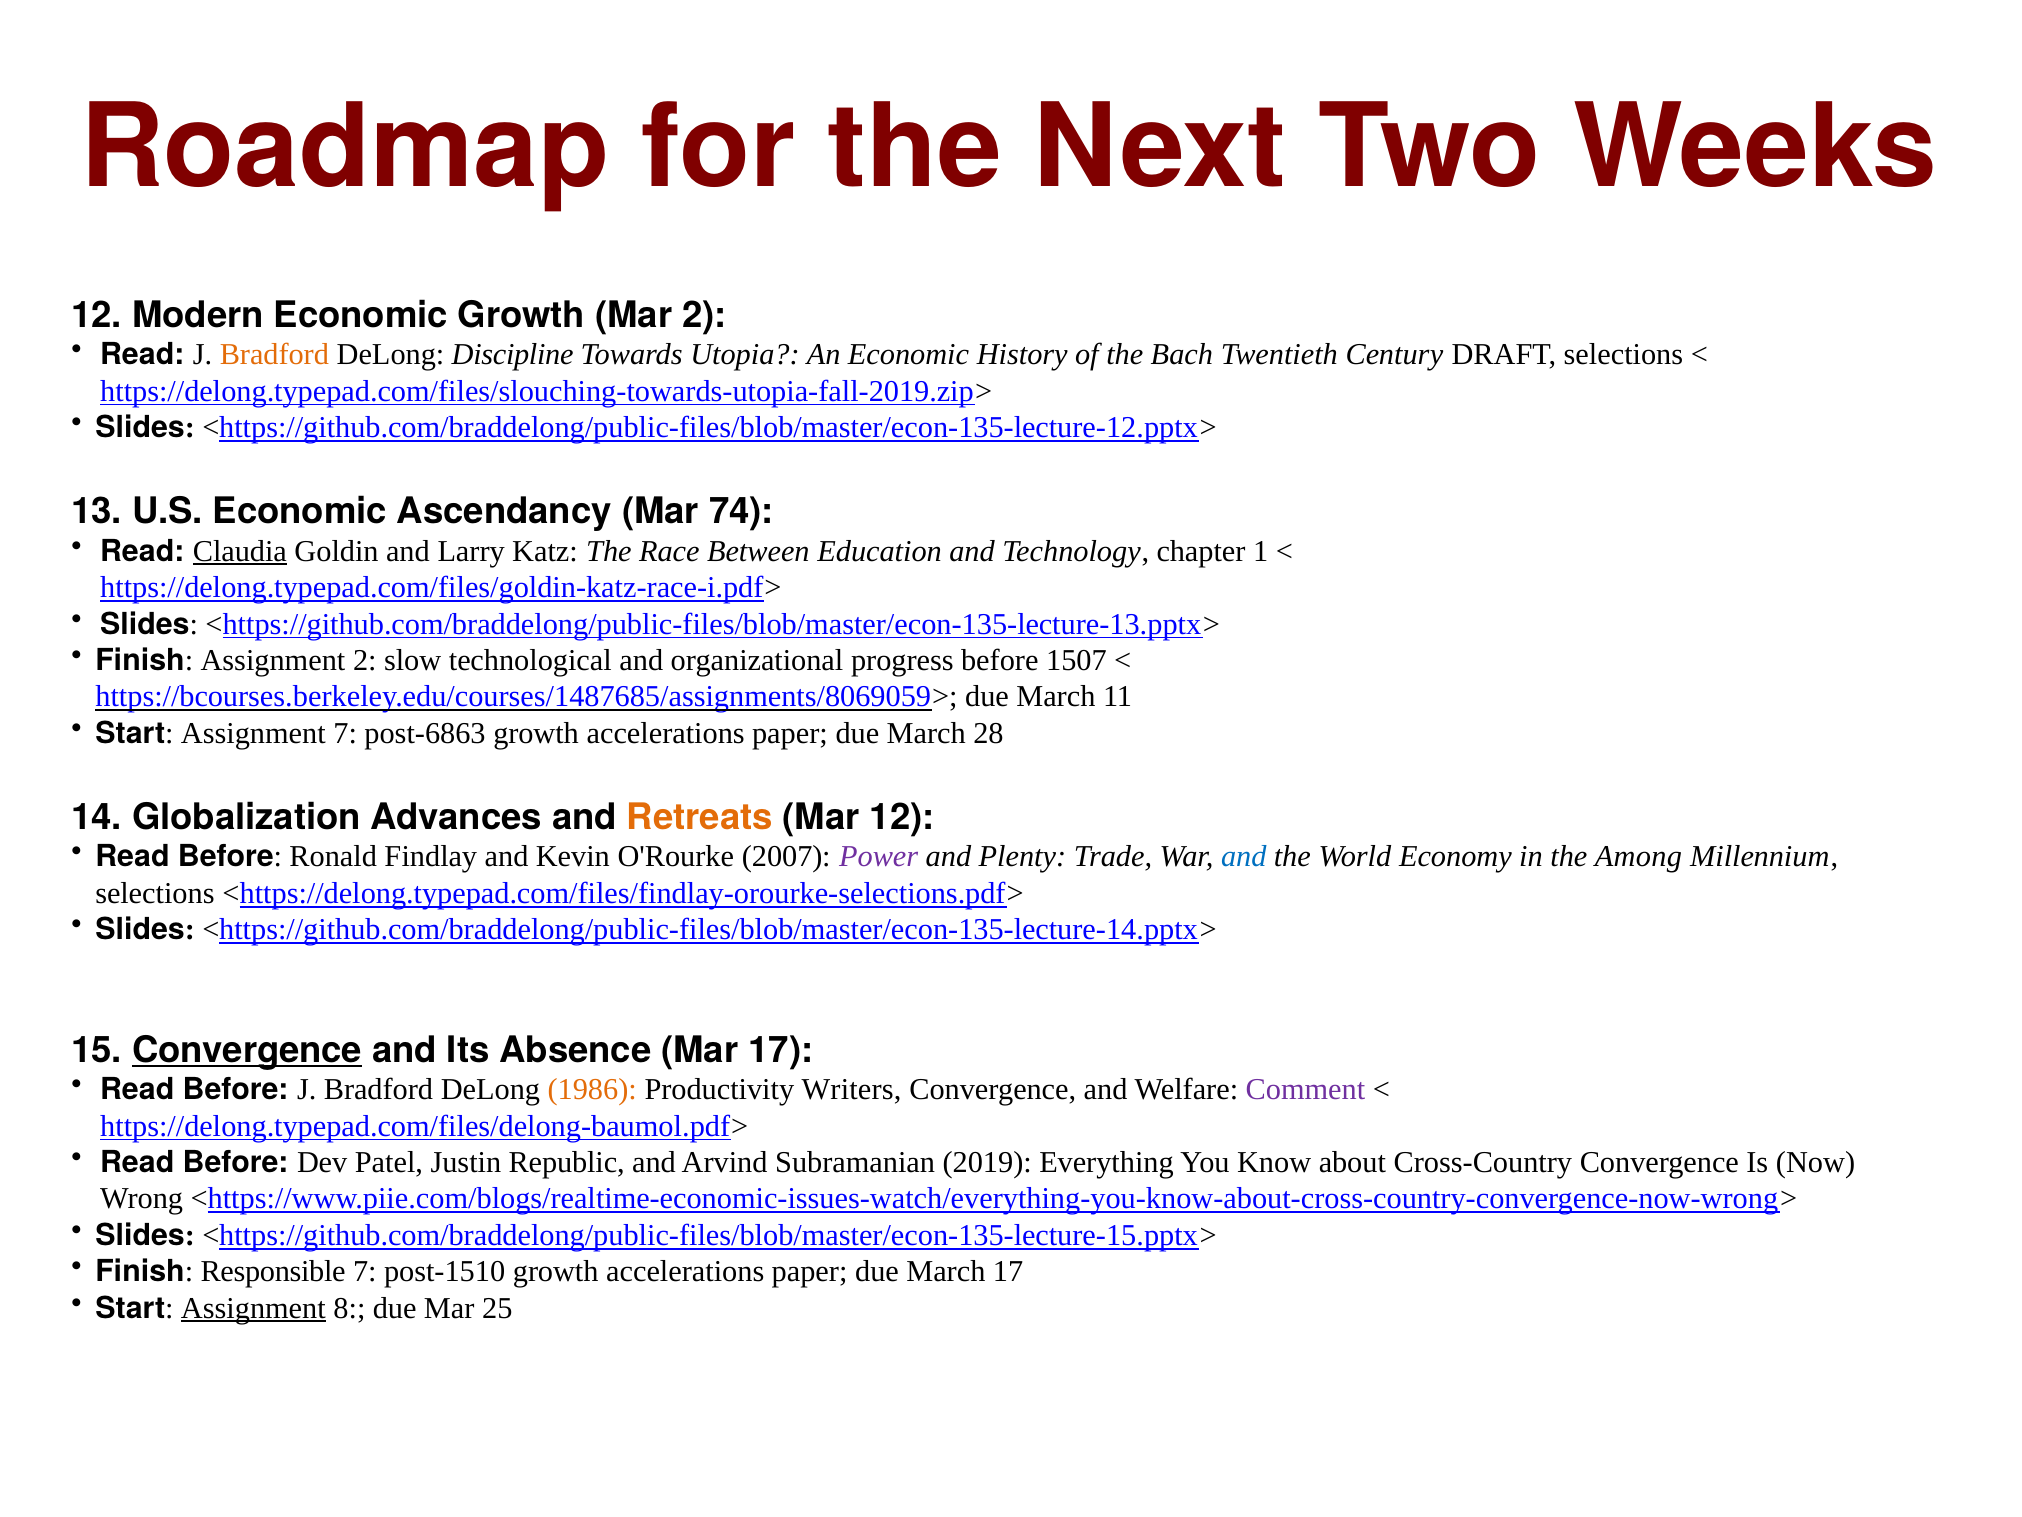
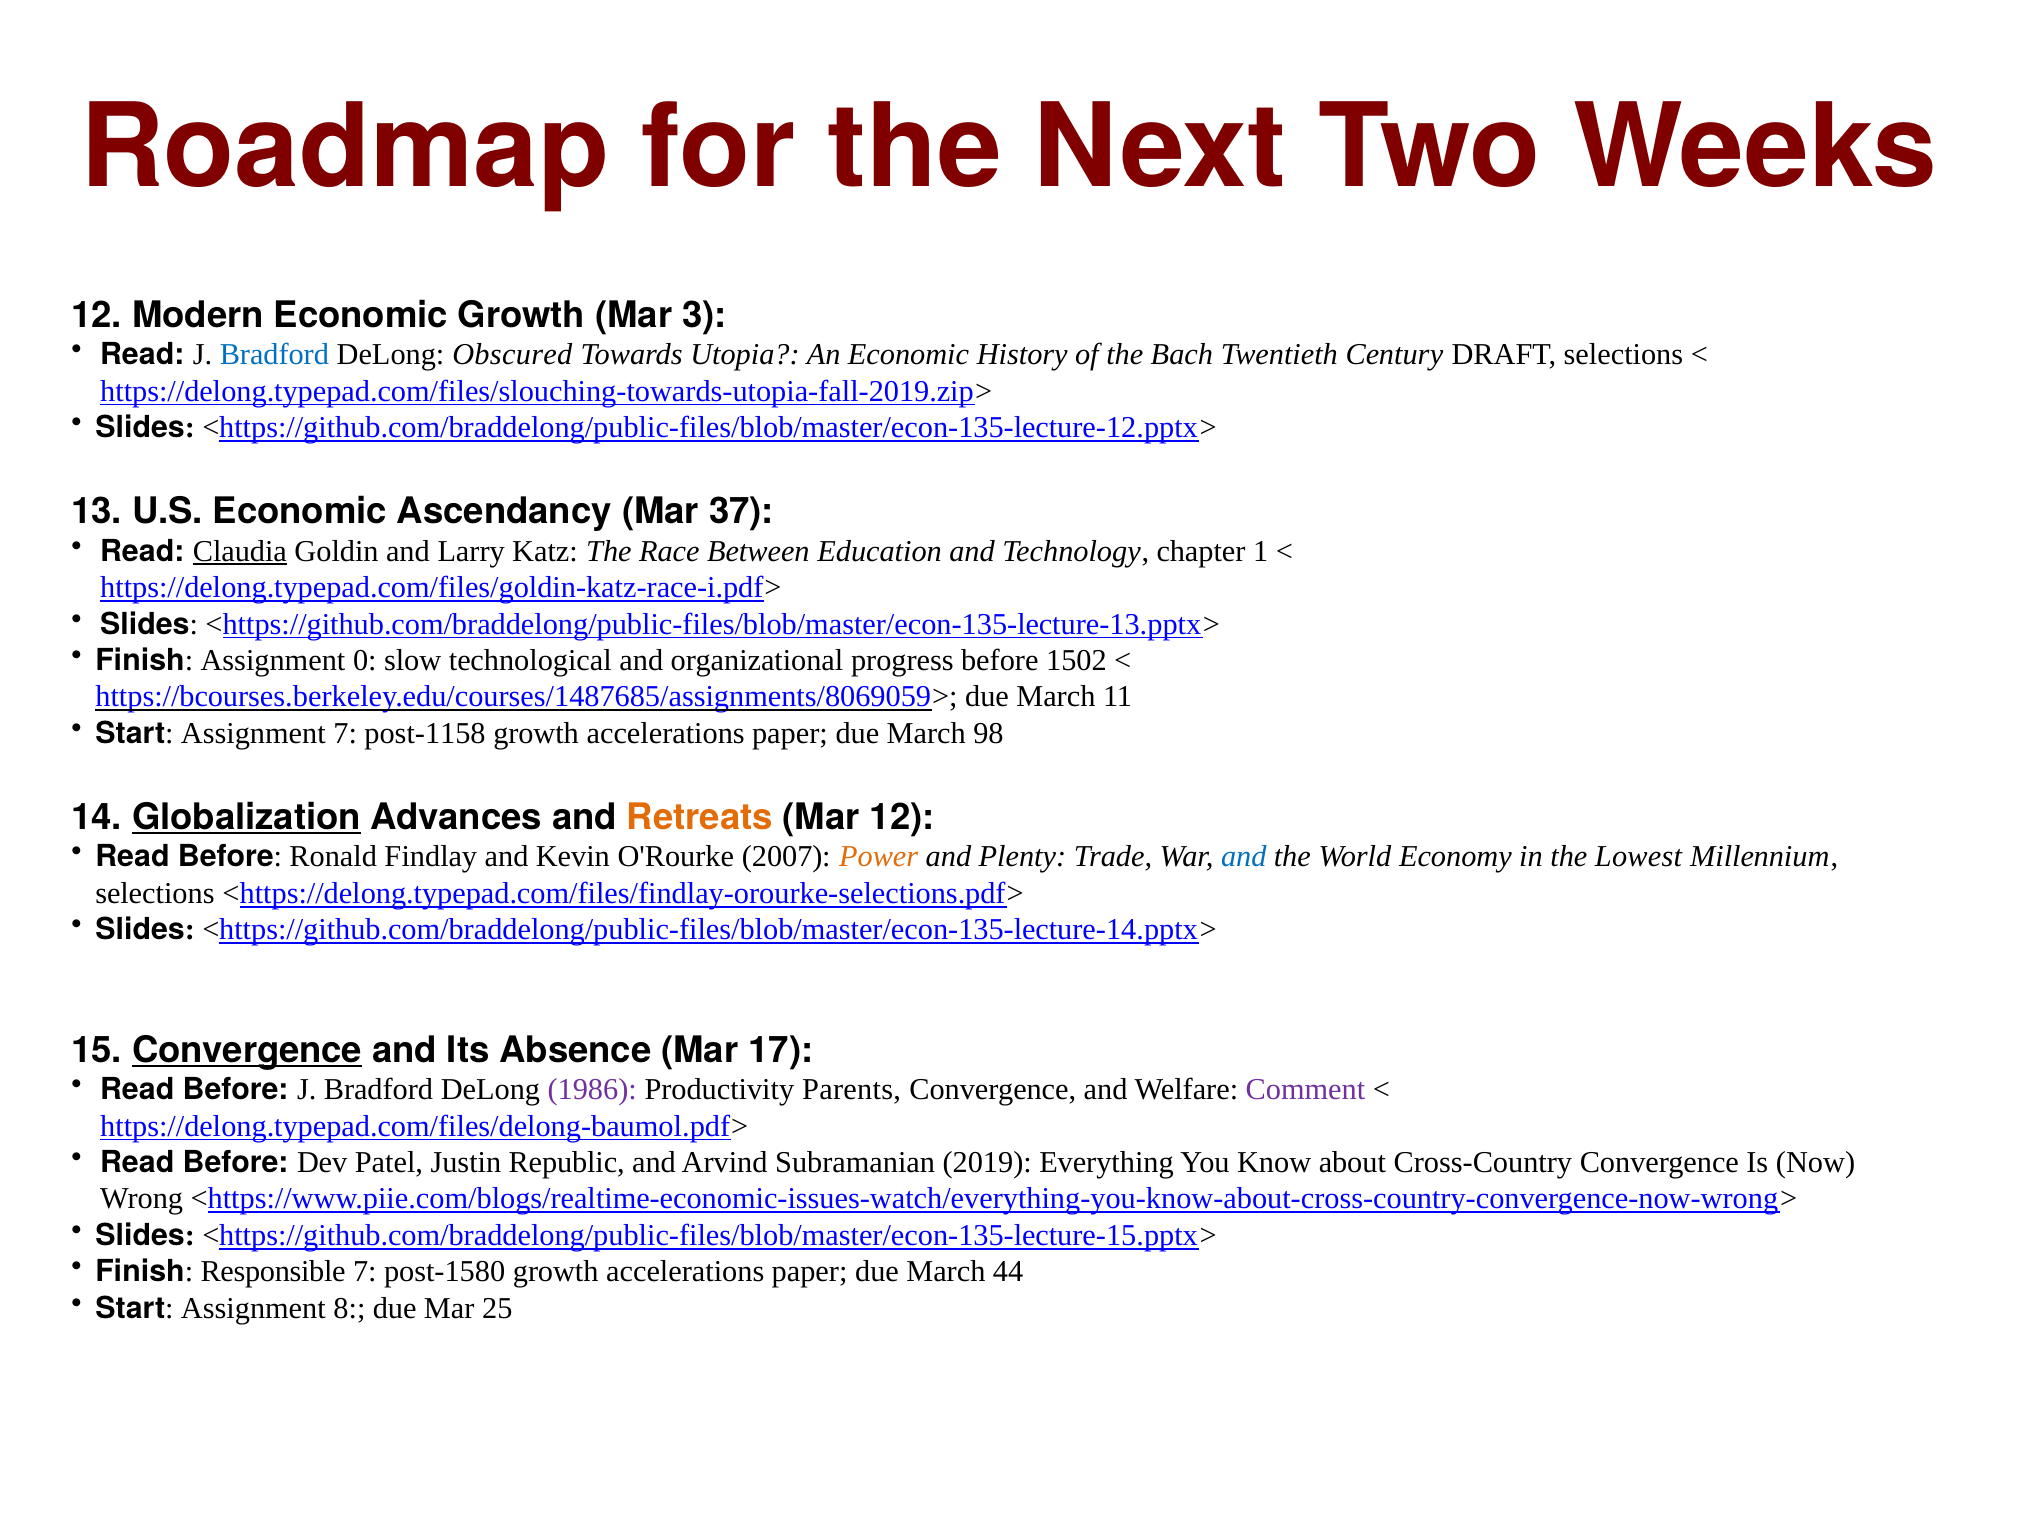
Mar 2: 2 -> 3
Bradford at (274, 355) colour: orange -> blue
Discipline: Discipline -> Obscured
74: 74 -> 37
Assignment 2: 2 -> 0
1507: 1507 -> 1502
post-6863: post-6863 -> post-1158
28: 28 -> 98
Globalization underline: none -> present
Power colour: purple -> orange
Among: Among -> Lowest
1986 colour: orange -> purple
Writers: Writers -> Parents
post-1510: post-1510 -> post-1580
March 17: 17 -> 44
Assignment at (253, 1308) underline: present -> none
